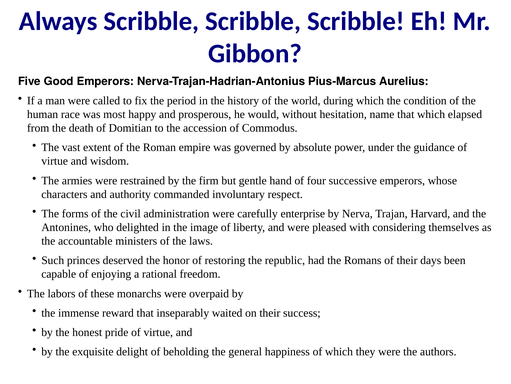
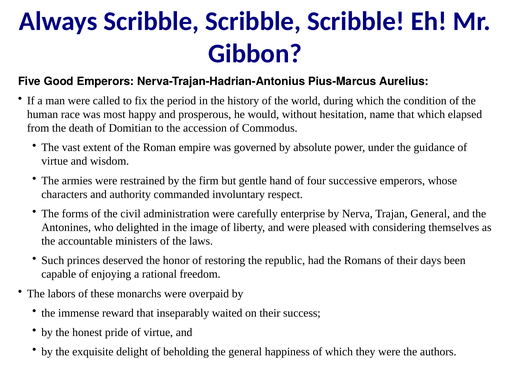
Trajan Harvard: Harvard -> General
